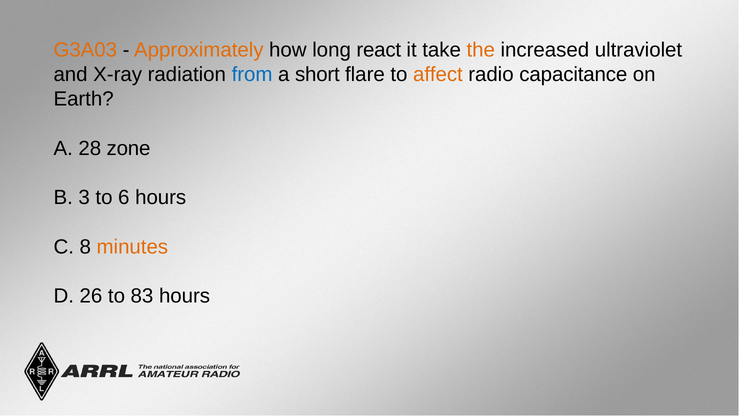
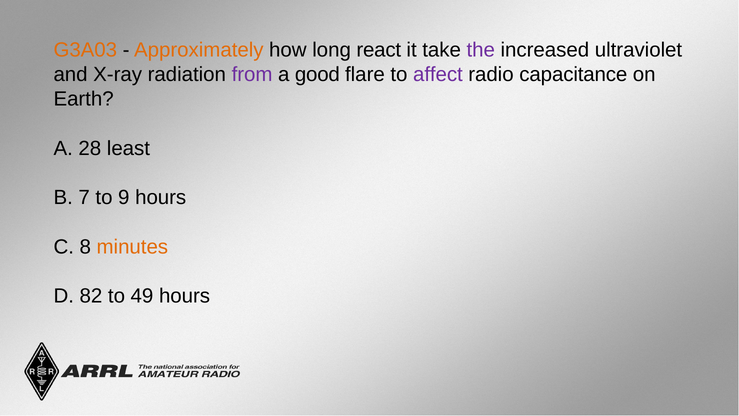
the colour: orange -> purple
from colour: blue -> purple
short: short -> good
affect colour: orange -> purple
zone: zone -> least
3: 3 -> 7
6: 6 -> 9
26: 26 -> 82
83: 83 -> 49
